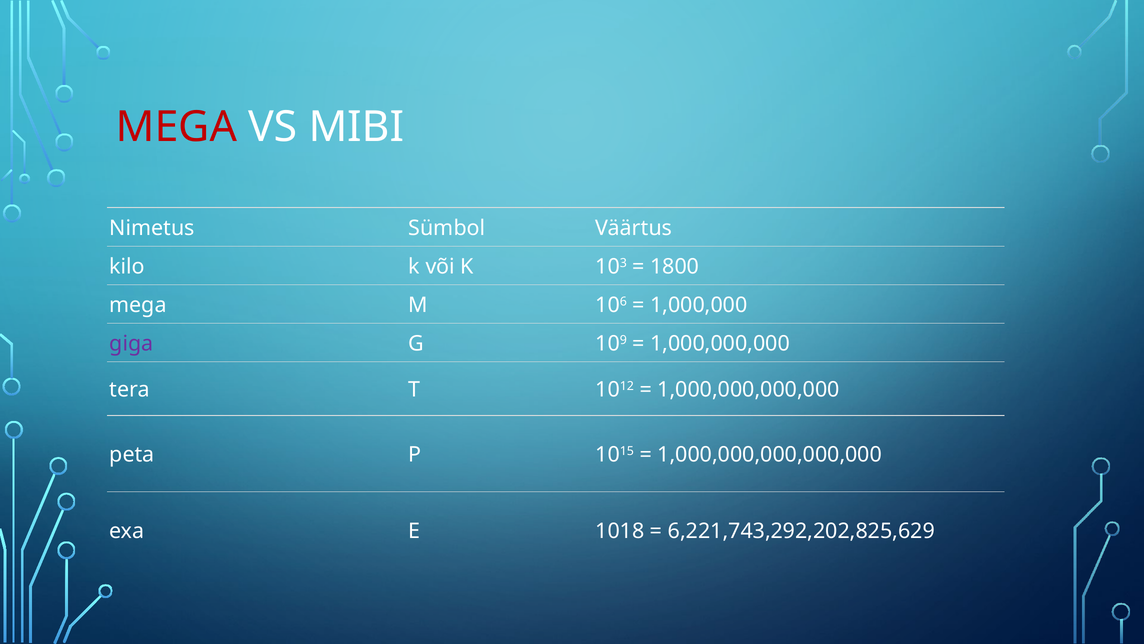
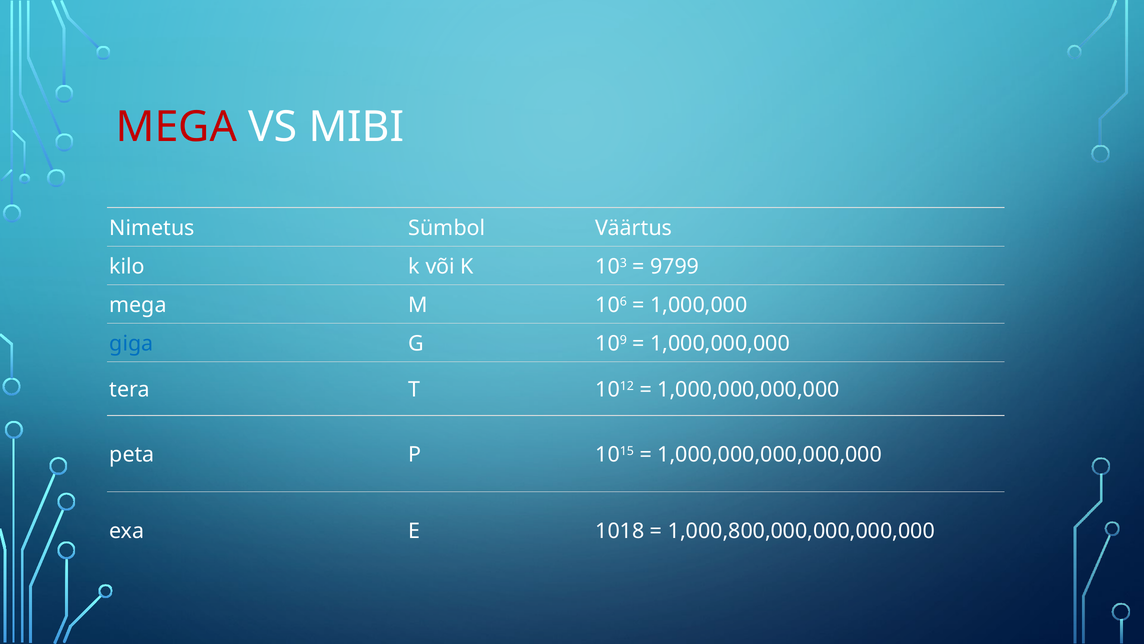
1800: 1800 -> 9799
giga colour: purple -> blue
6,221,743,292,202,825,629: 6,221,743,292,202,825,629 -> 1,000,800,000,000,000,000
